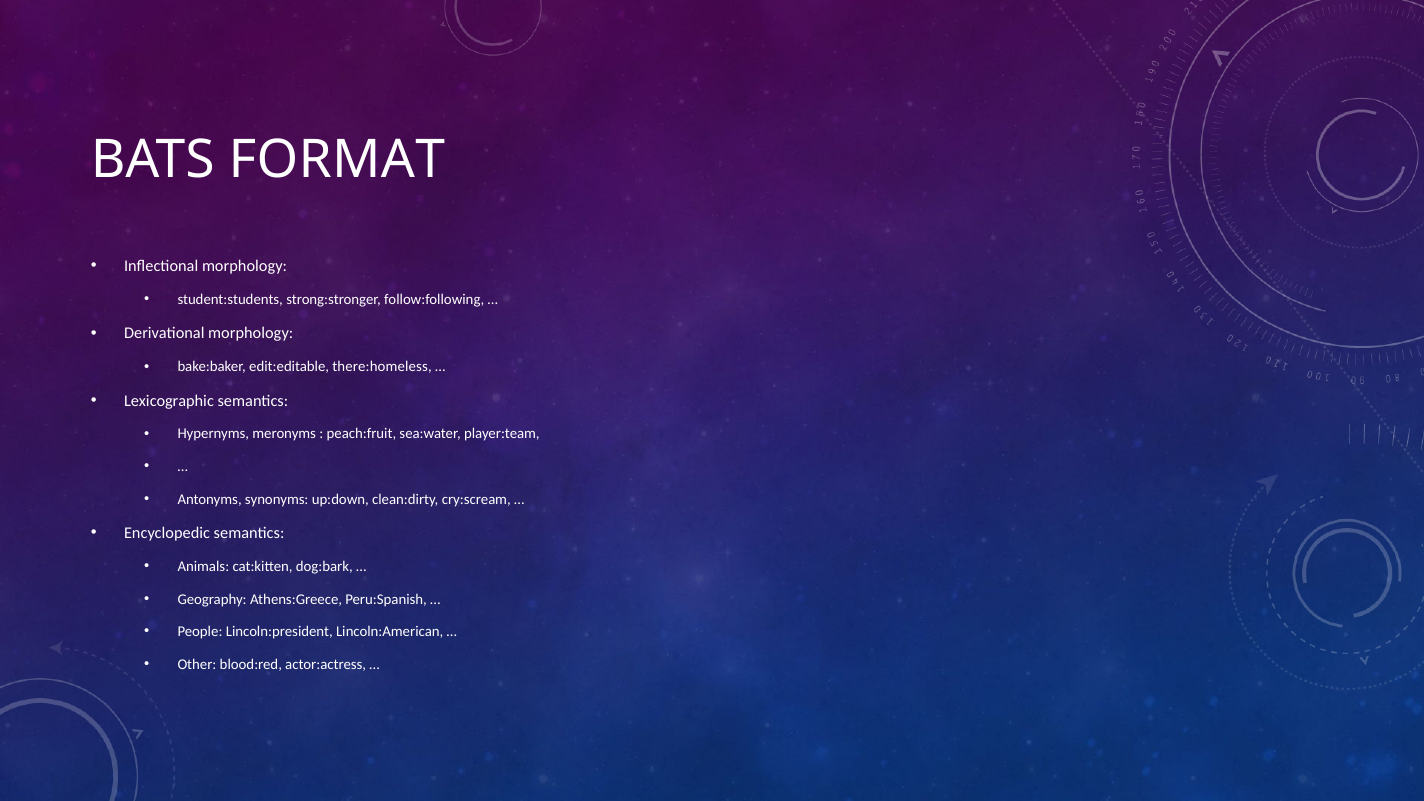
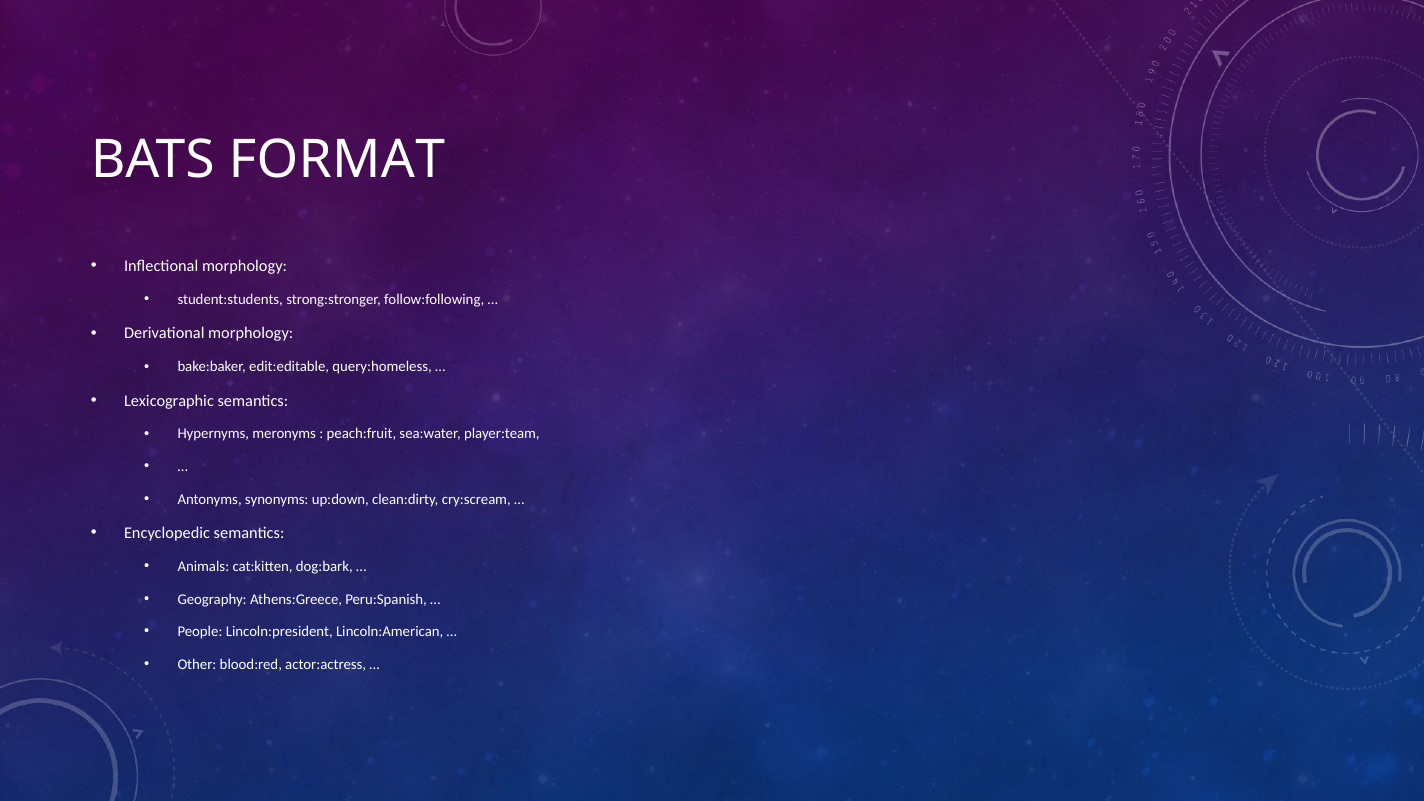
there:homeless: there:homeless -> query:homeless
